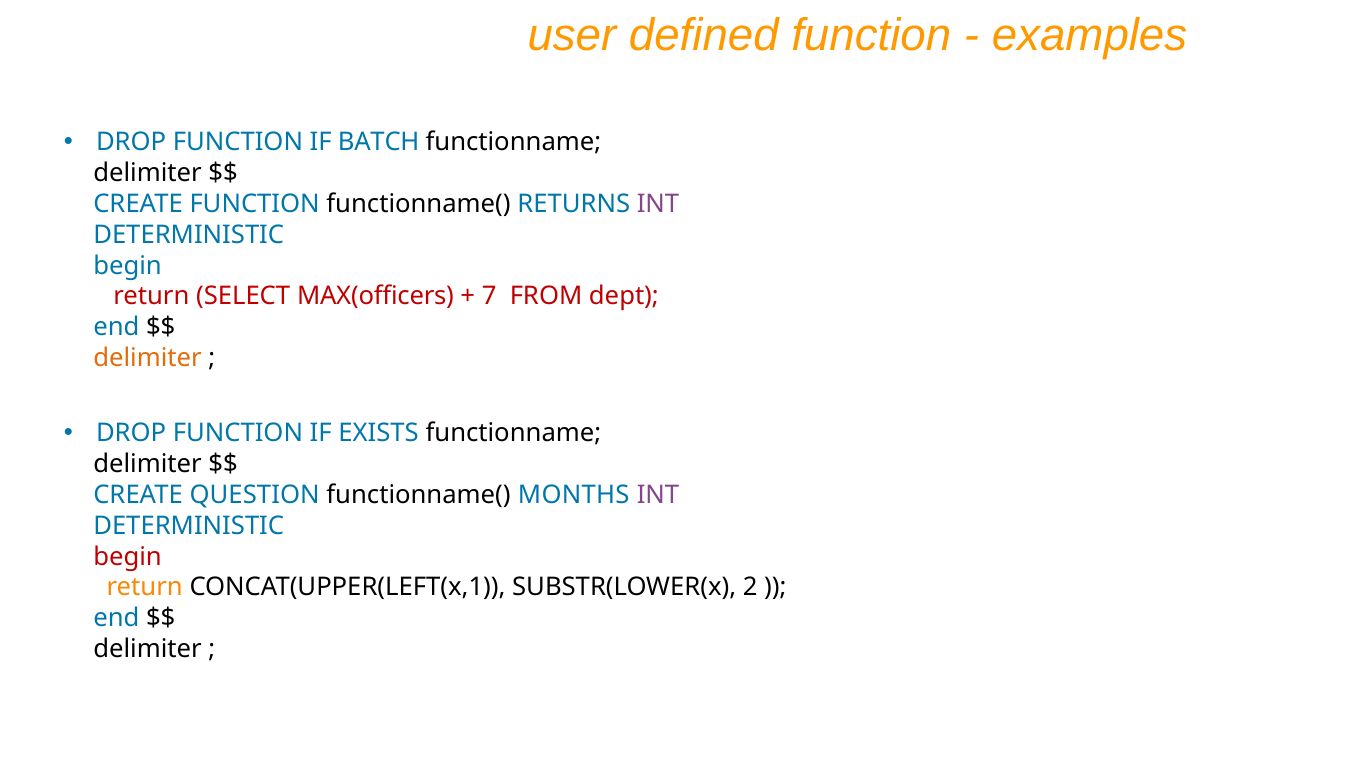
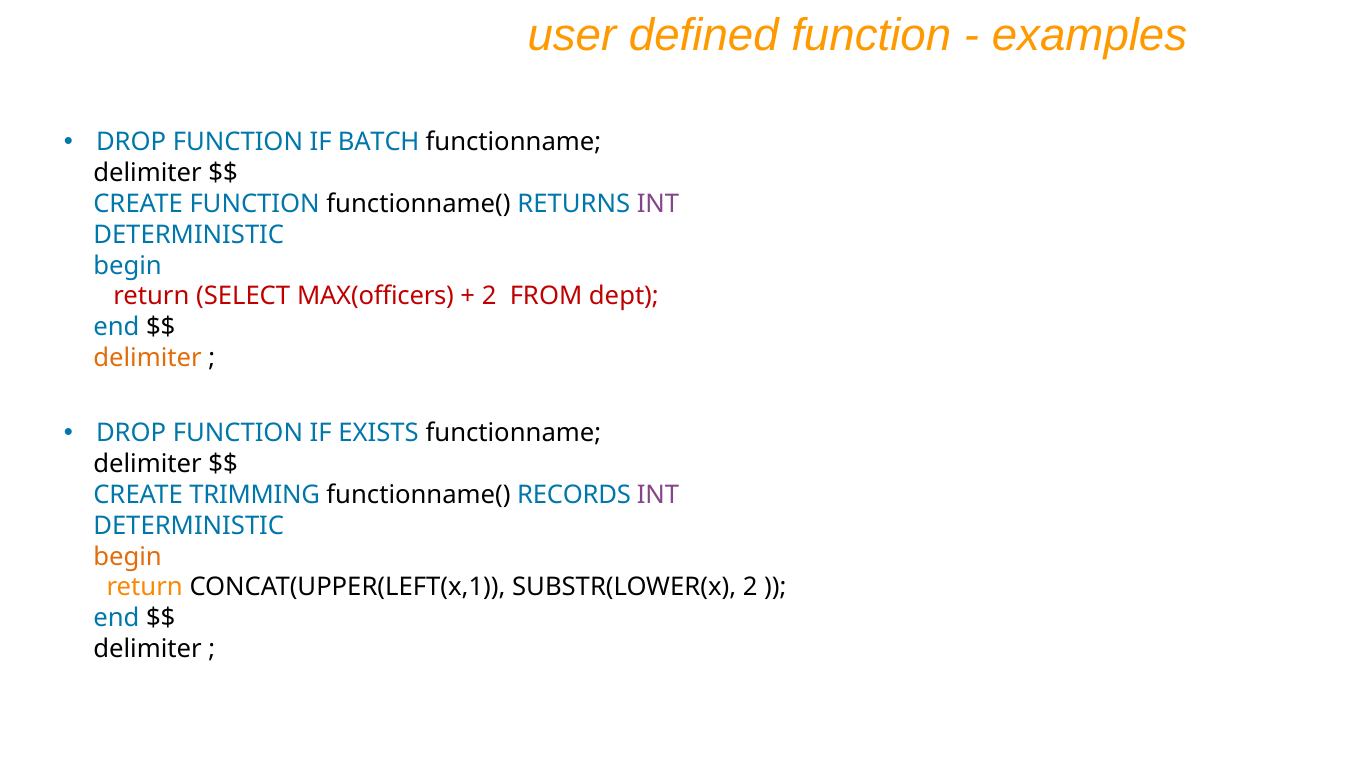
7 at (489, 296): 7 -> 2
QUESTION: QUESTION -> TRIMMING
MONTHS: MONTHS -> RECORDS
begin at (128, 557) colour: red -> orange
